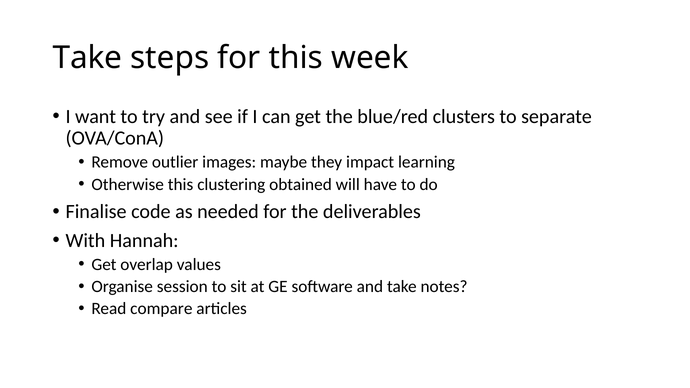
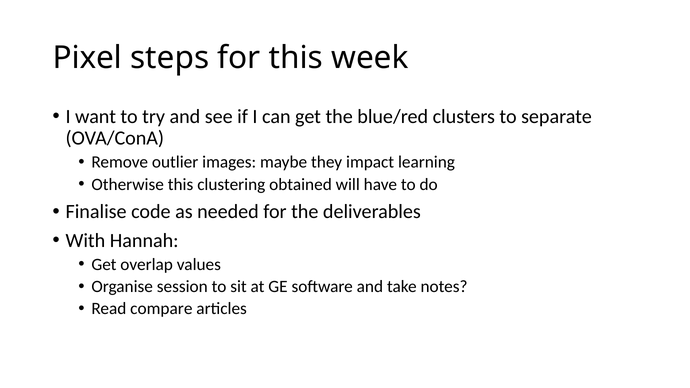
Take at (87, 58): Take -> Pixel
